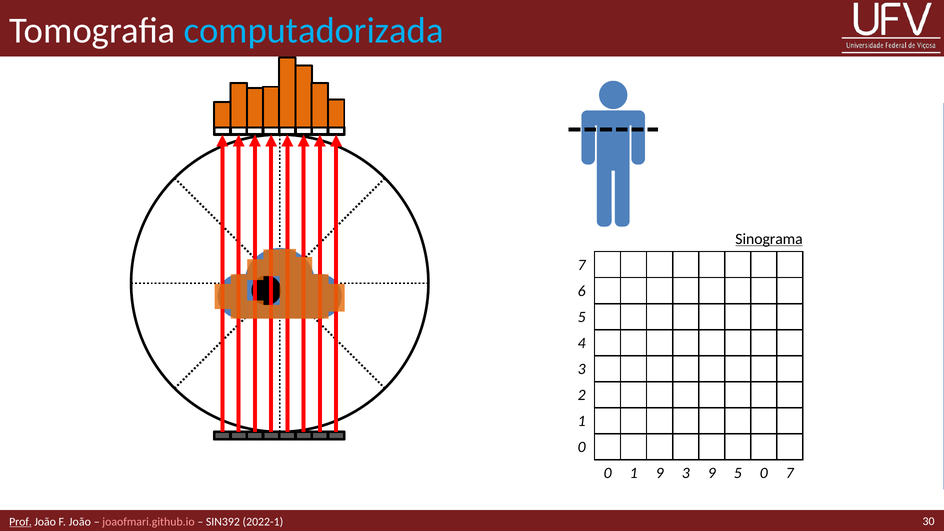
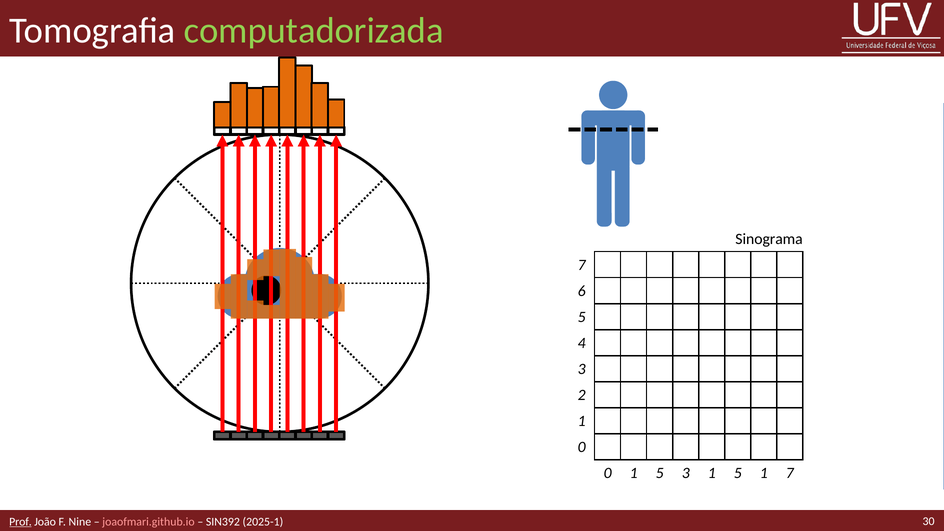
computadorizada colour: light blue -> light green
Sinograma underline: present -> none
0 1 9: 9 -> 5
3 9: 9 -> 1
5 0: 0 -> 1
F João: João -> Nine
2022-1: 2022-1 -> 2025-1
